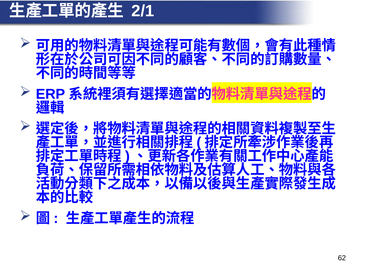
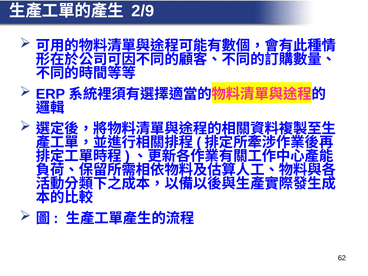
2/1: 2/1 -> 2/9
